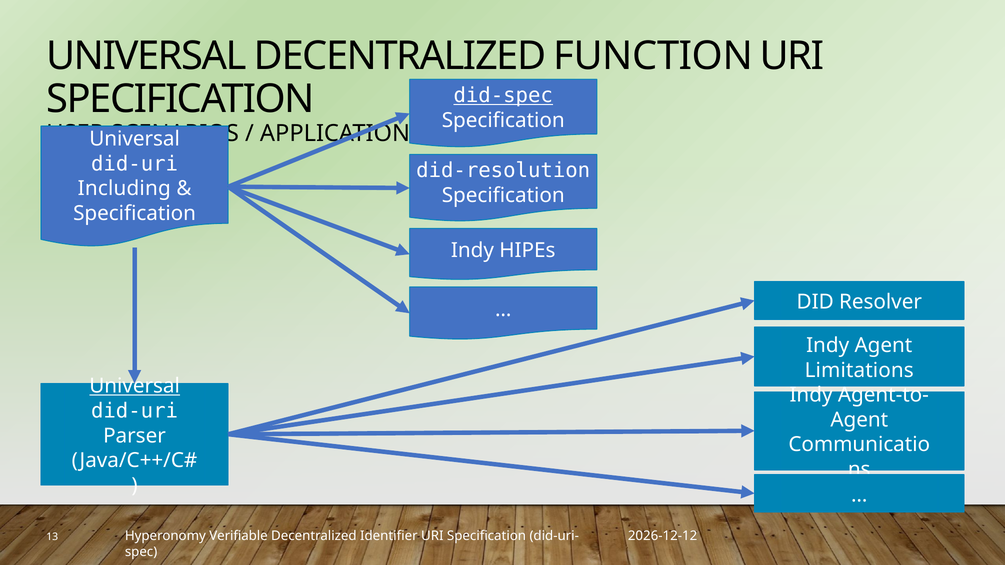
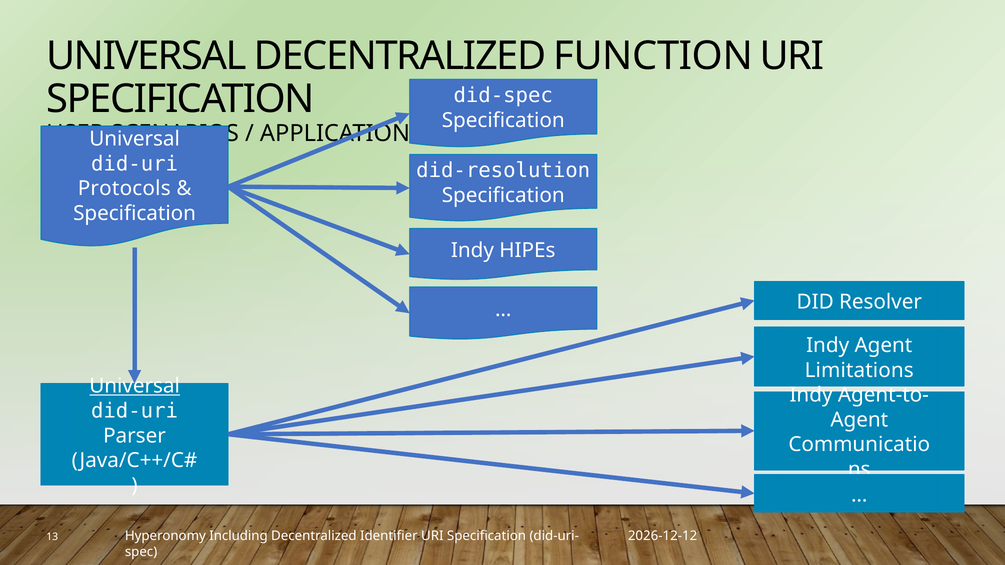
did-spec underline: present -> none
Including: Including -> Protocols
Verifiable: Verifiable -> Including
